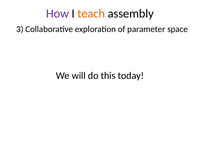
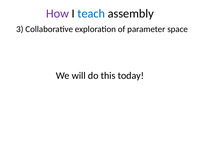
teach colour: orange -> blue
